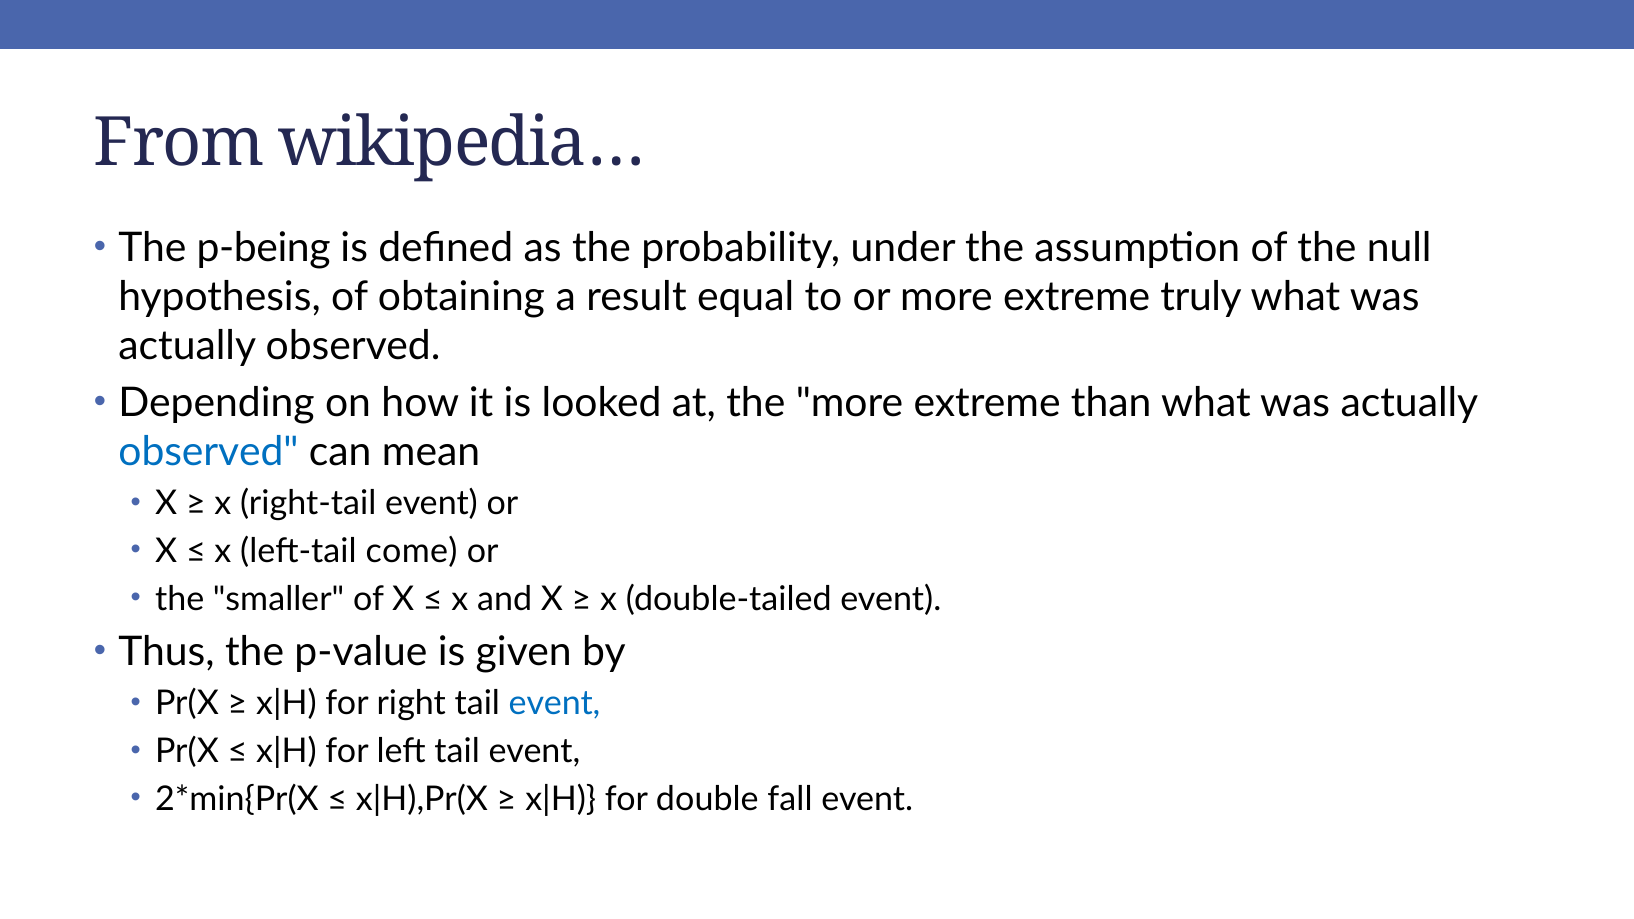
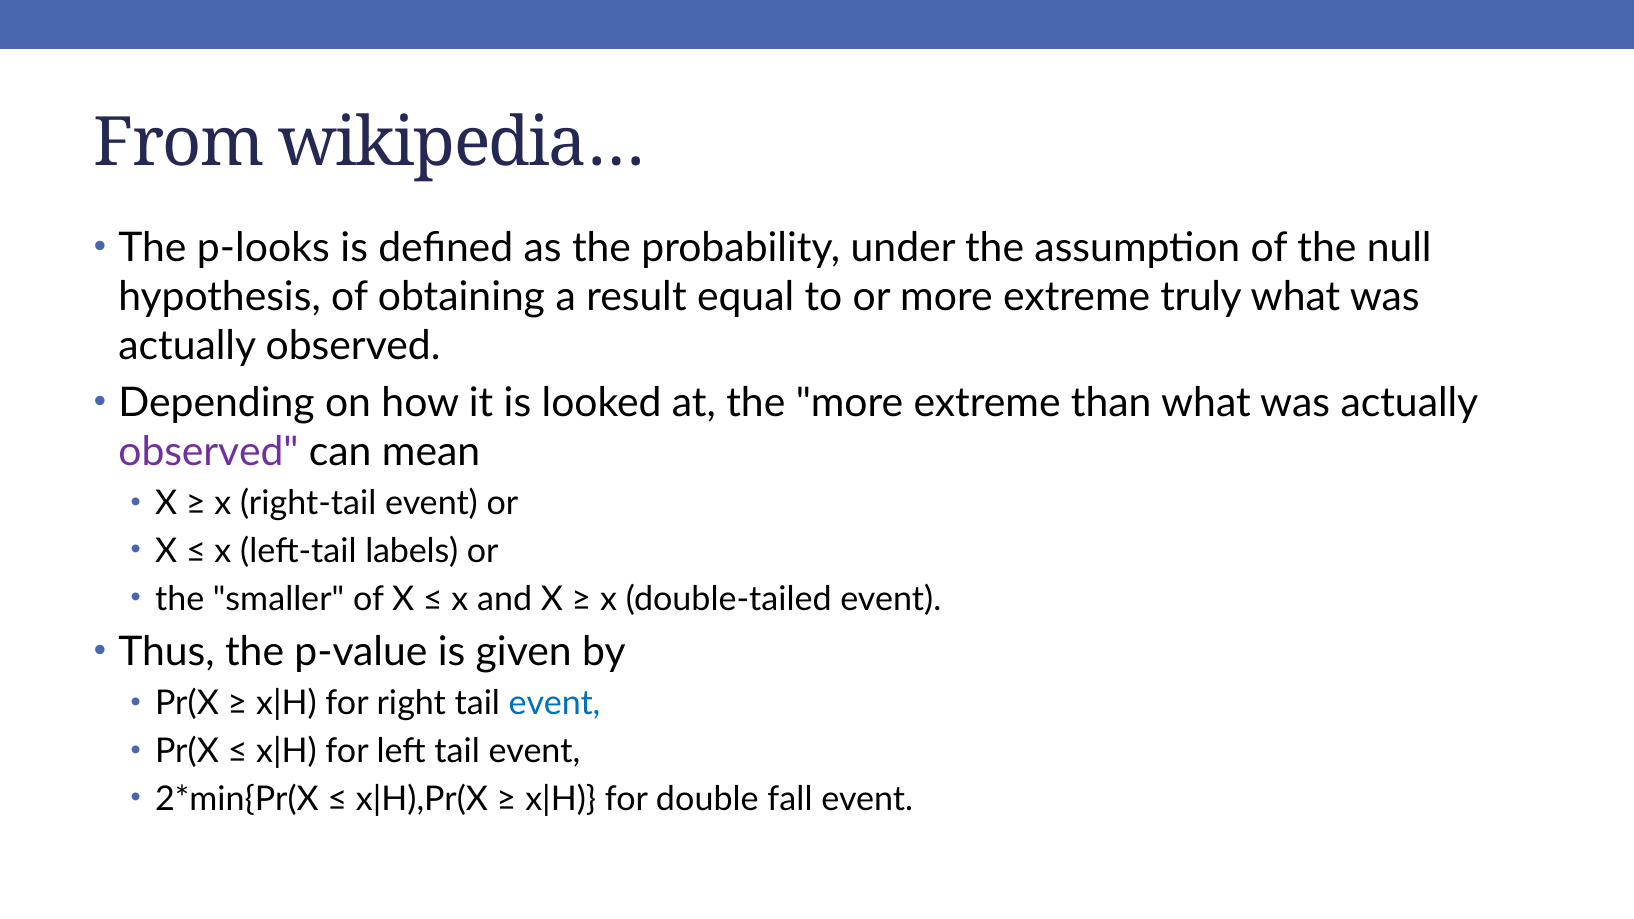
p-being: p-being -> p-looks
observed at (209, 452) colour: blue -> purple
come: come -> labels
